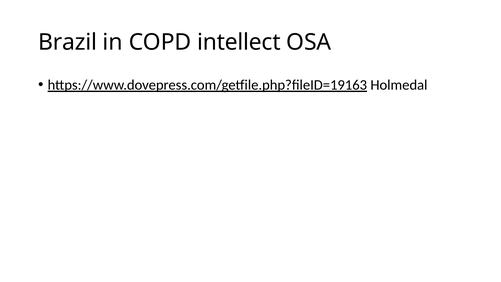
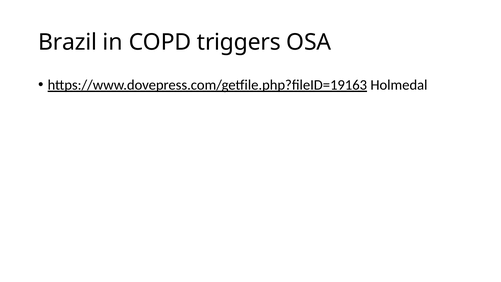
intellect: intellect -> triggers
